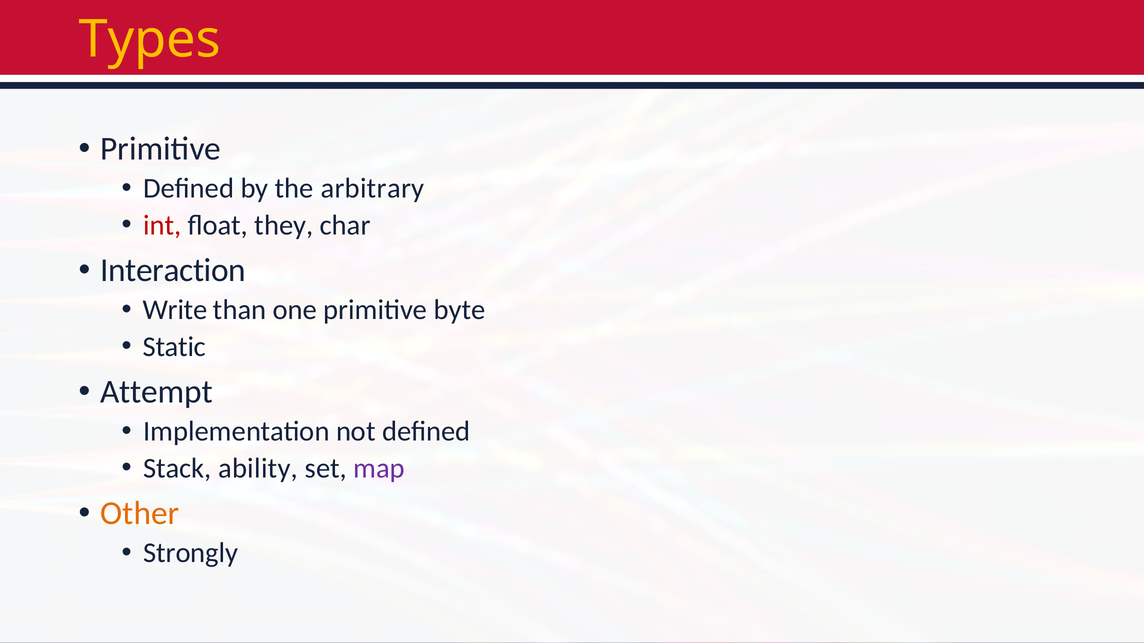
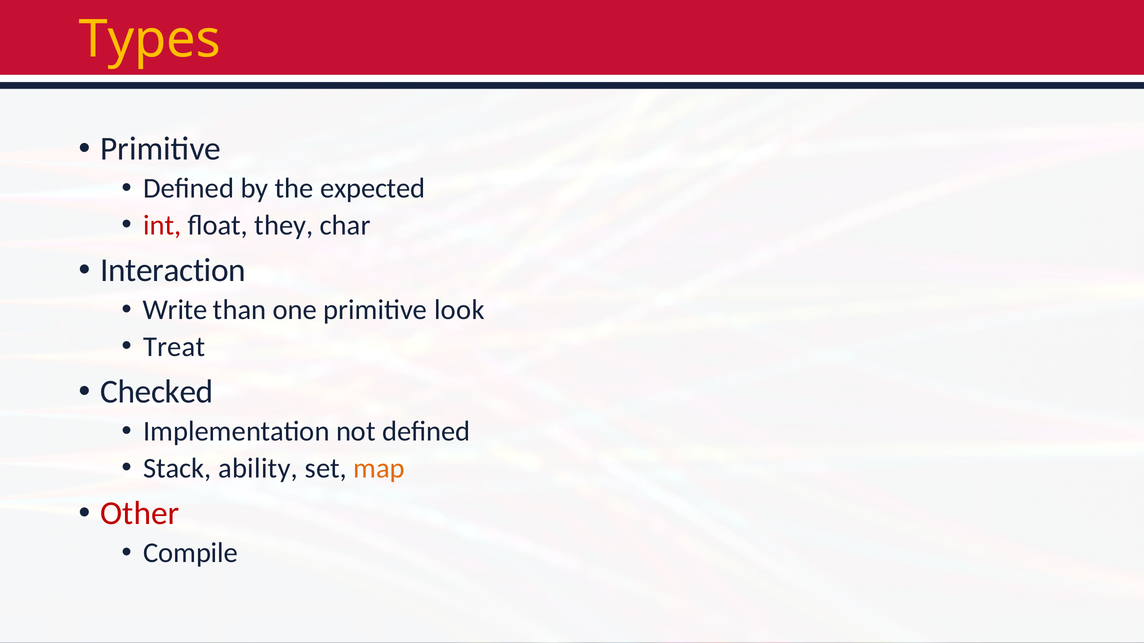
arbitrary: arbitrary -> expected
byte: byte -> look
Static: Static -> Treat
Attempt: Attempt -> Checked
map colour: purple -> orange
Other colour: orange -> red
Strongly: Strongly -> Compile
